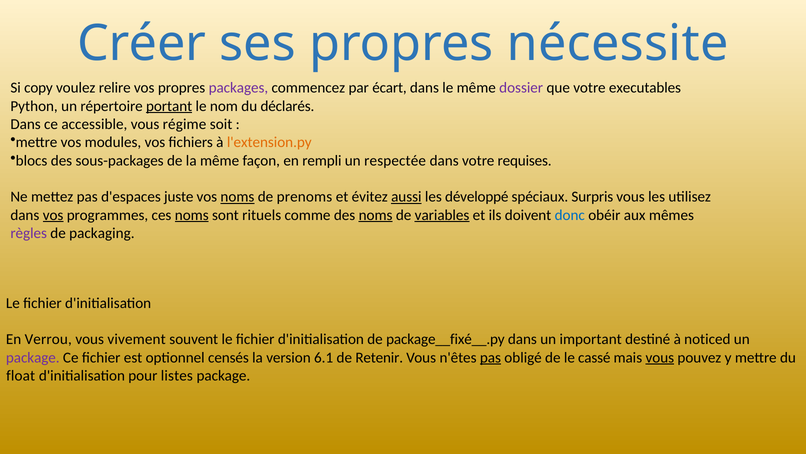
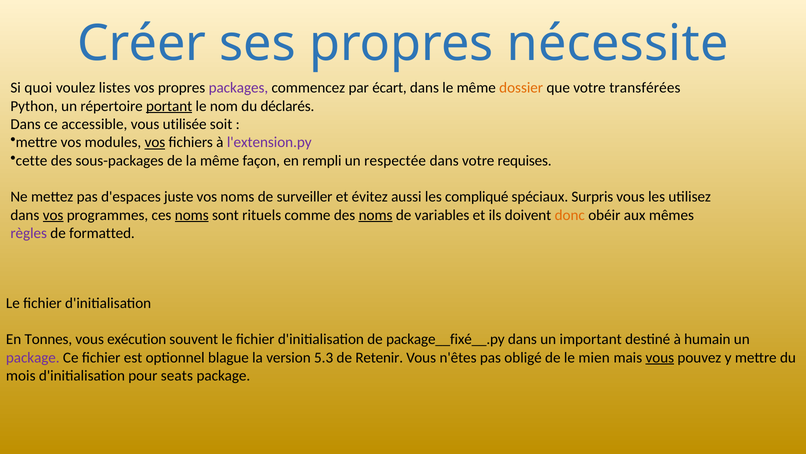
copy: copy -> quoi
relire: relire -> listes
dossier colour: purple -> orange
executables: executables -> transférées
régime: régime -> utilisée
vos at (155, 142) underline: none -> present
l'extension.py colour: orange -> purple
blocs: blocs -> cette
noms at (237, 197) underline: present -> none
prenoms: prenoms -> surveiller
aussi underline: present -> none
développé: développé -> compliqué
variables underline: present -> none
donc colour: blue -> orange
packaging: packaging -> formatted
Verrou: Verrou -> Tonnes
vivement: vivement -> exécution
noticed: noticed -> humain
censés: censés -> blague
6.1: 6.1 -> 5.3
pas at (490, 357) underline: present -> none
cassé: cassé -> mien
float: float -> mois
listes: listes -> seats
